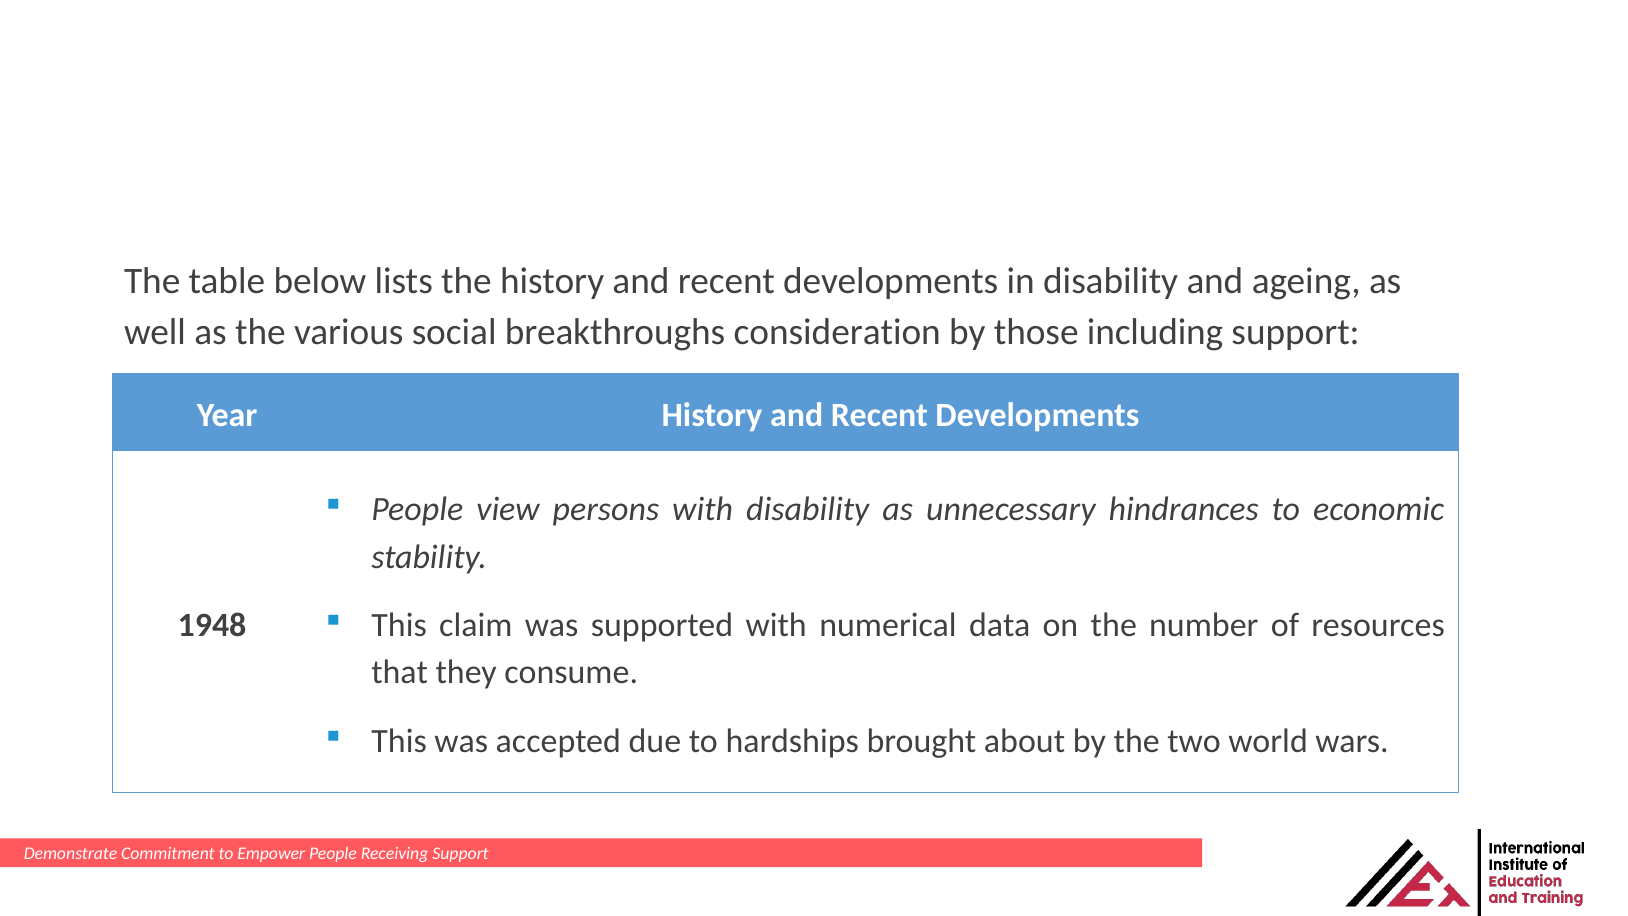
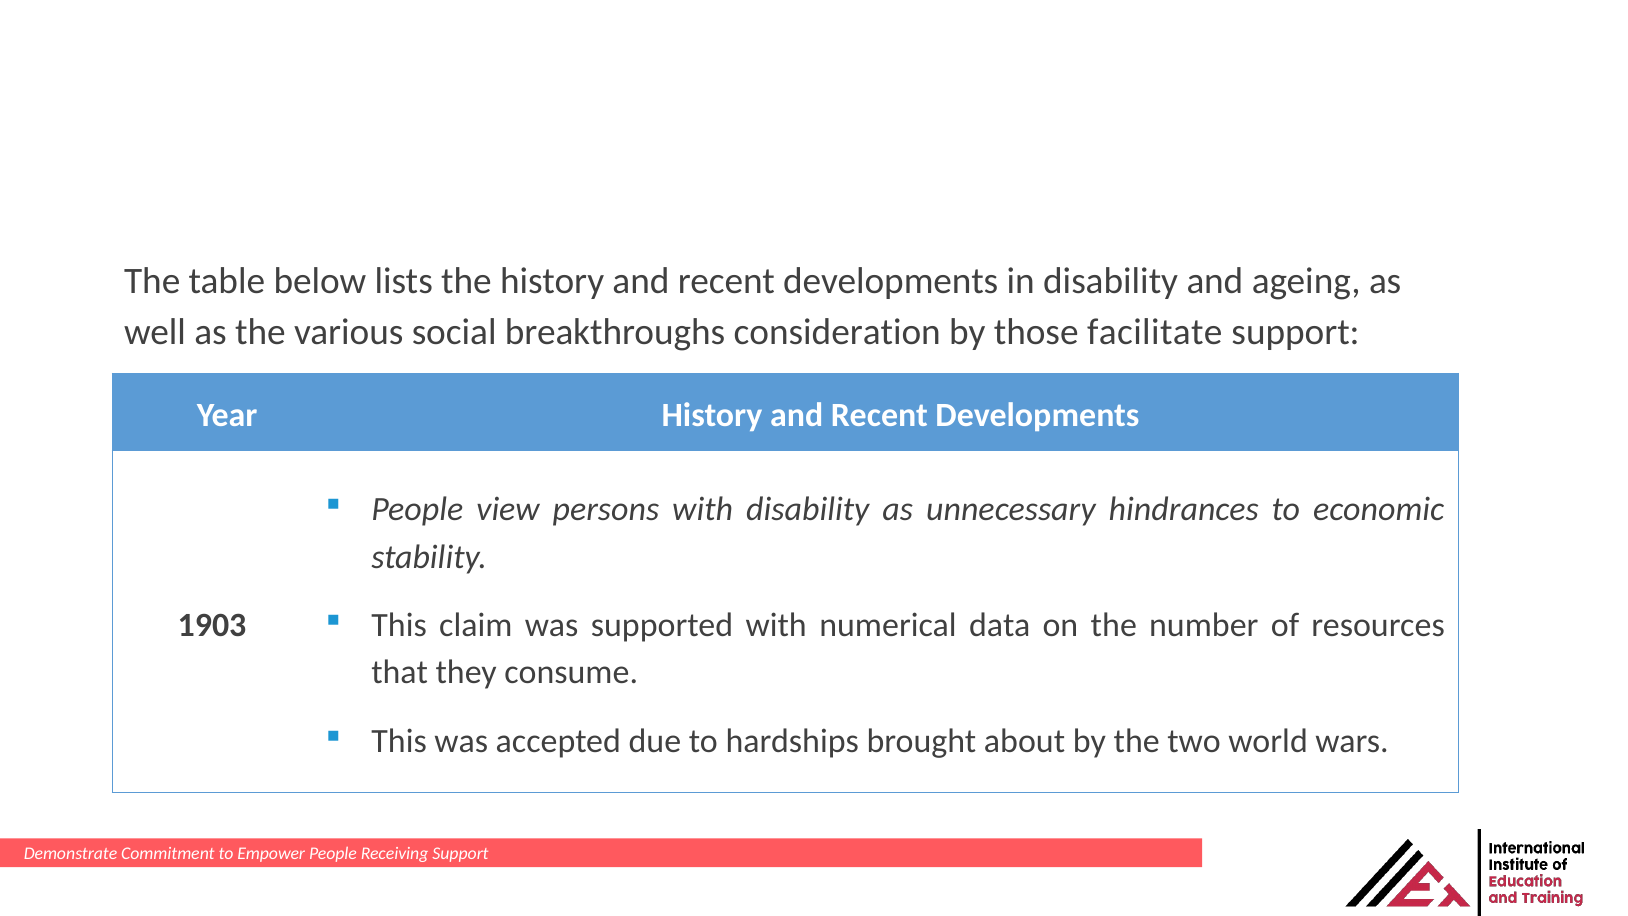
including: including -> facilitate
1948: 1948 -> 1903
